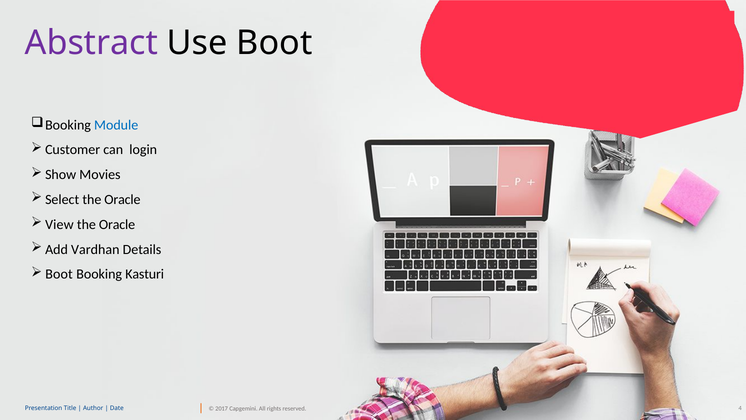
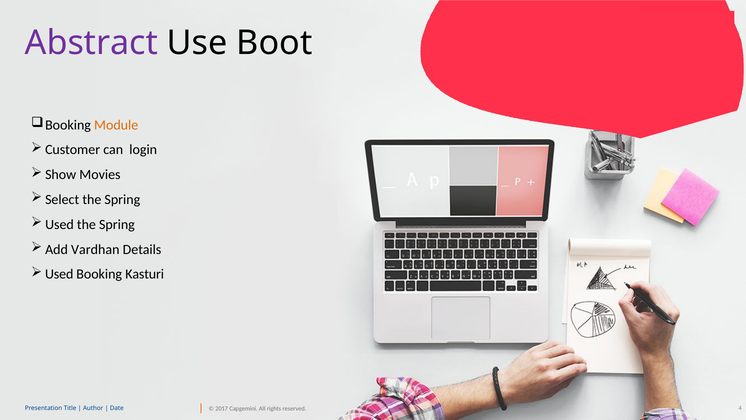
Module colour: blue -> orange
Select the Oracle: Oracle -> Spring
View at (59, 224): View -> Used
Oracle at (117, 224): Oracle -> Spring
Boot at (59, 274): Boot -> Used
